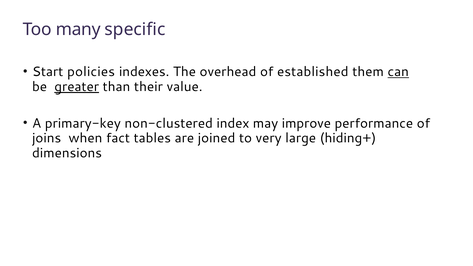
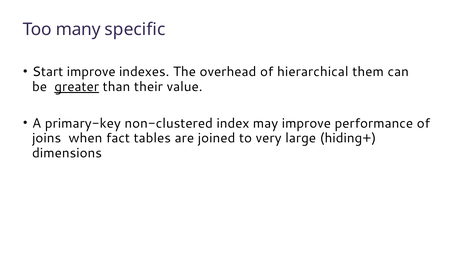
Start policies: policies -> improve
established: established -> hierarchical
can underline: present -> none
